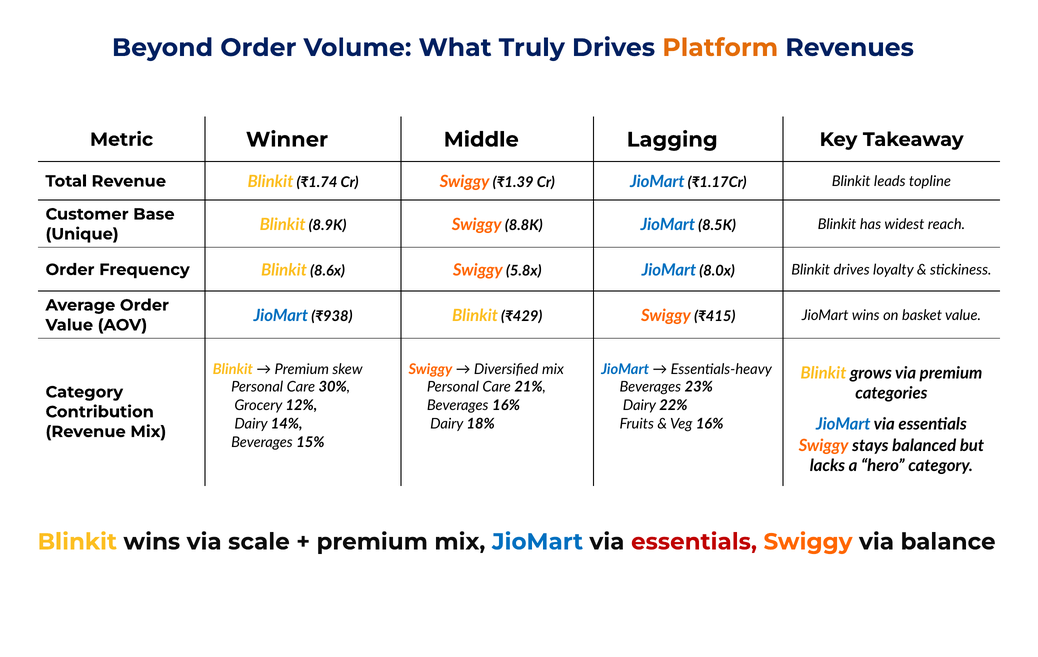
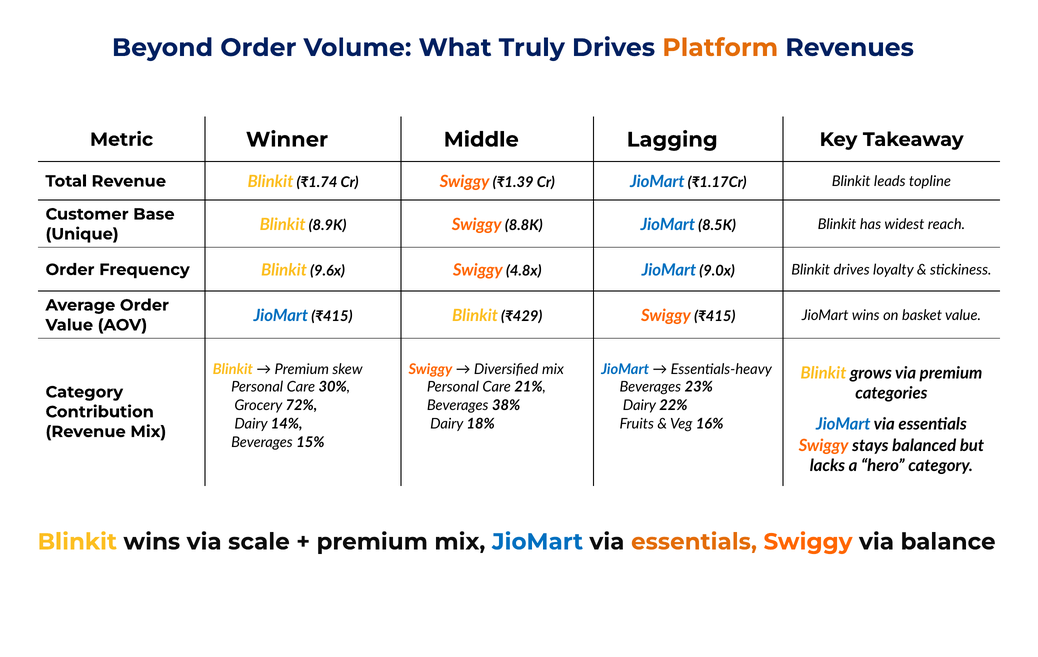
8.6x: 8.6x -> 9.6x
5.8x: 5.8x -> 4.8x
8.0x: 8.0x -> 9.0x
JioMart ₹938: ₹938 -> ₹415
12%: 12% -> 72%
🥤Beverages 16%: 16% -> 38%
essentials at (694, 541) colour: red -> orange
